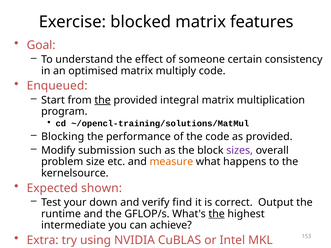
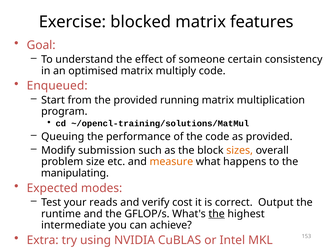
the at (103, 100) underline: present -> none
integral: integral -> running
Blocking: Blocking -> Queuing
sizes colour: purple -> orange
kernelsource: kernelsource -> manipulating
shown: shown -> modes
down: down -> reads
find: find -> cost
